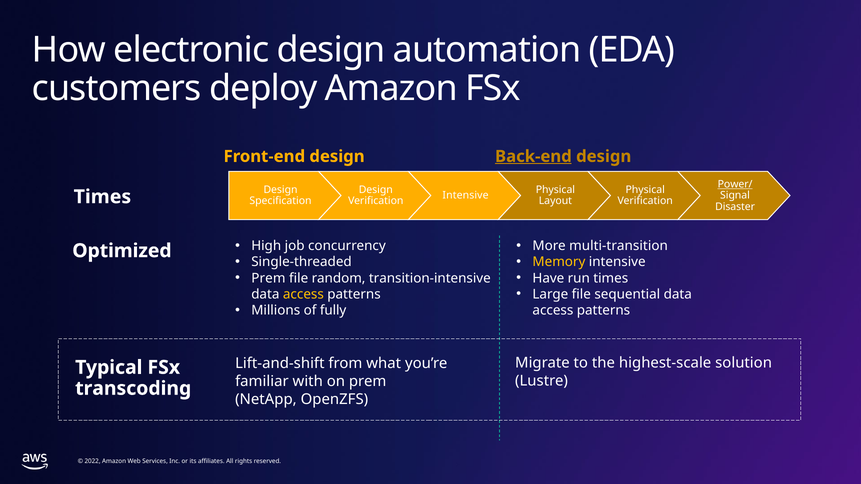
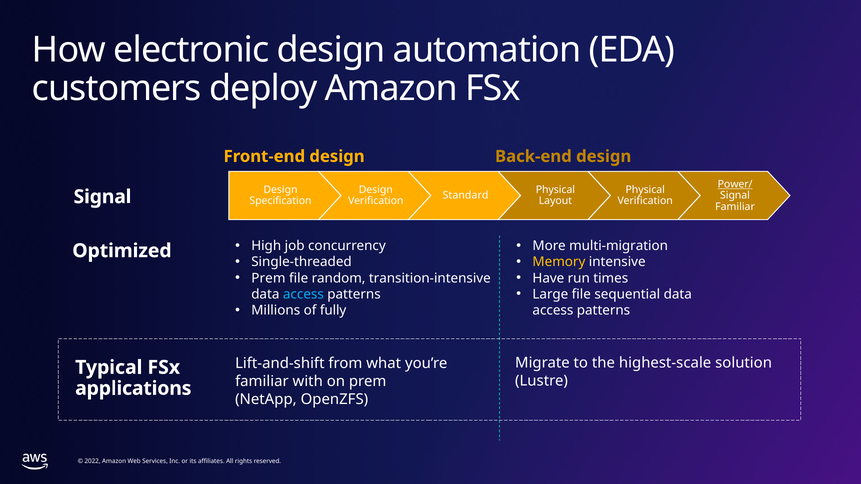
Back-end underline: present -> none
Intensive at (466, 196): Intensive -> Standard
Times at (102, 197): Times -> Signal
Disaster at (735, 207): Disaster -> Familiar
multi-transition: multi-transition -> multi-migration
access at (303, 295) colour: yellow -> light blue
transcoding: transcoding -> applications
